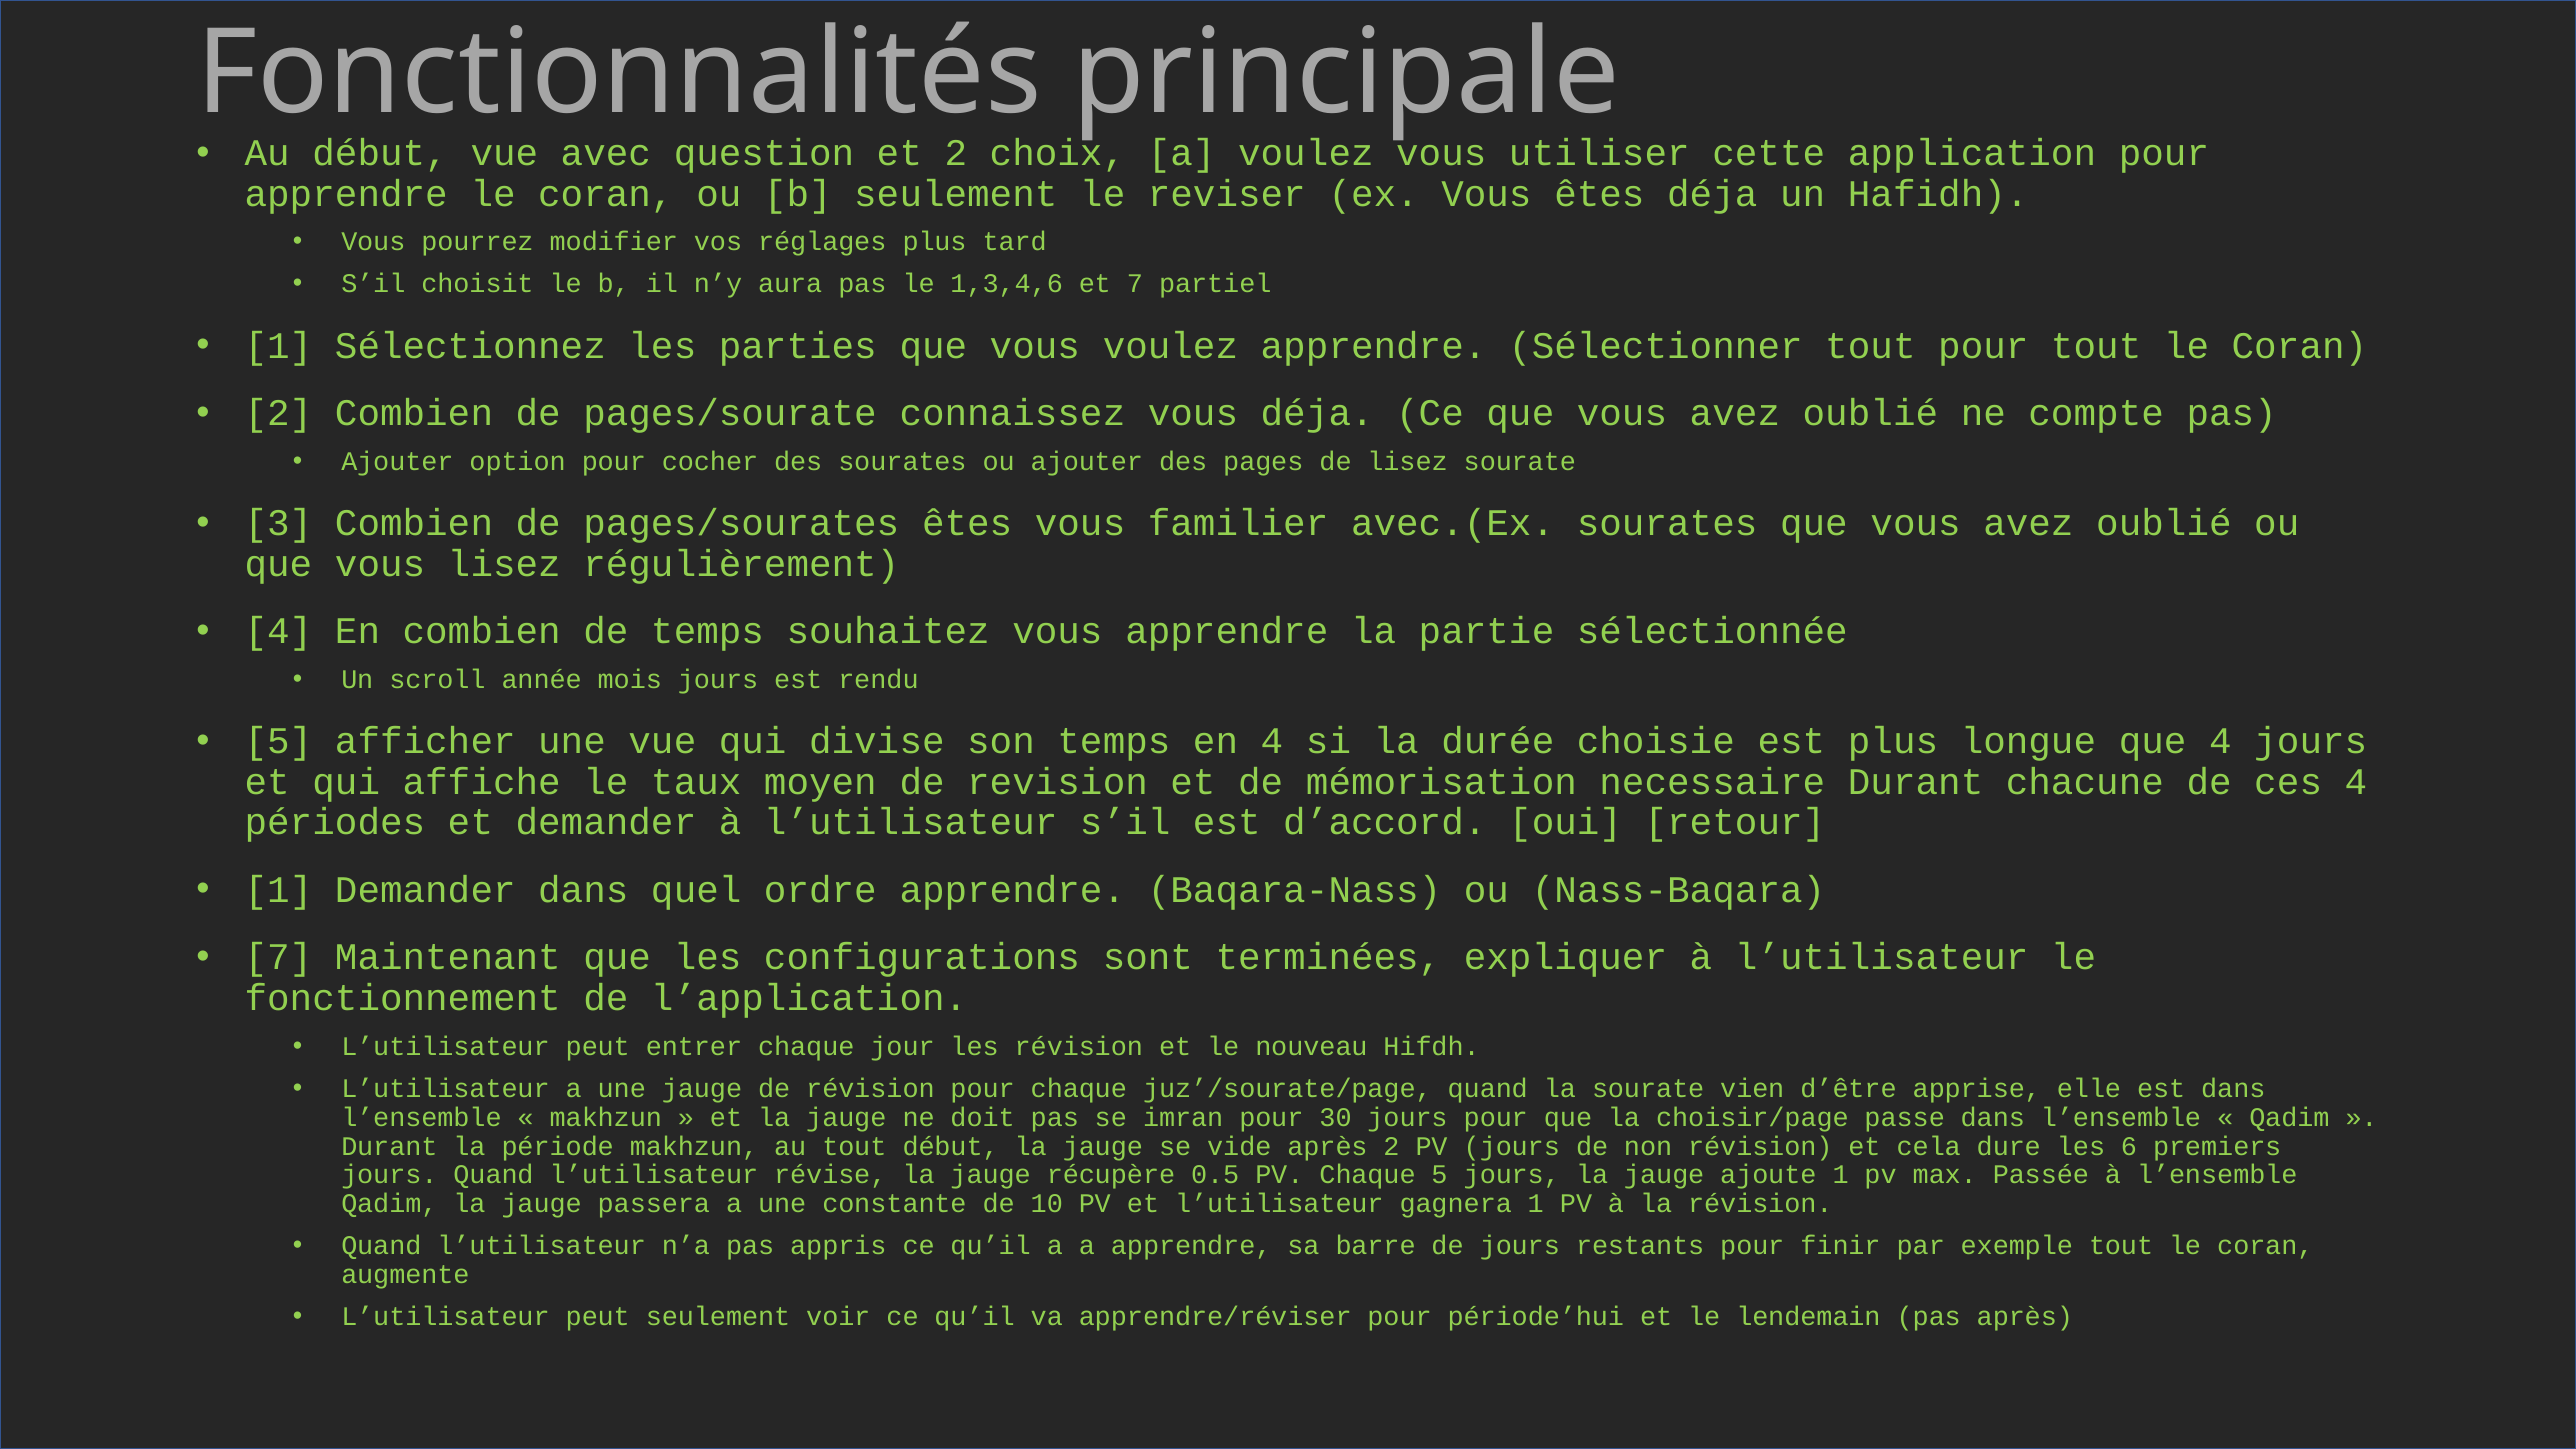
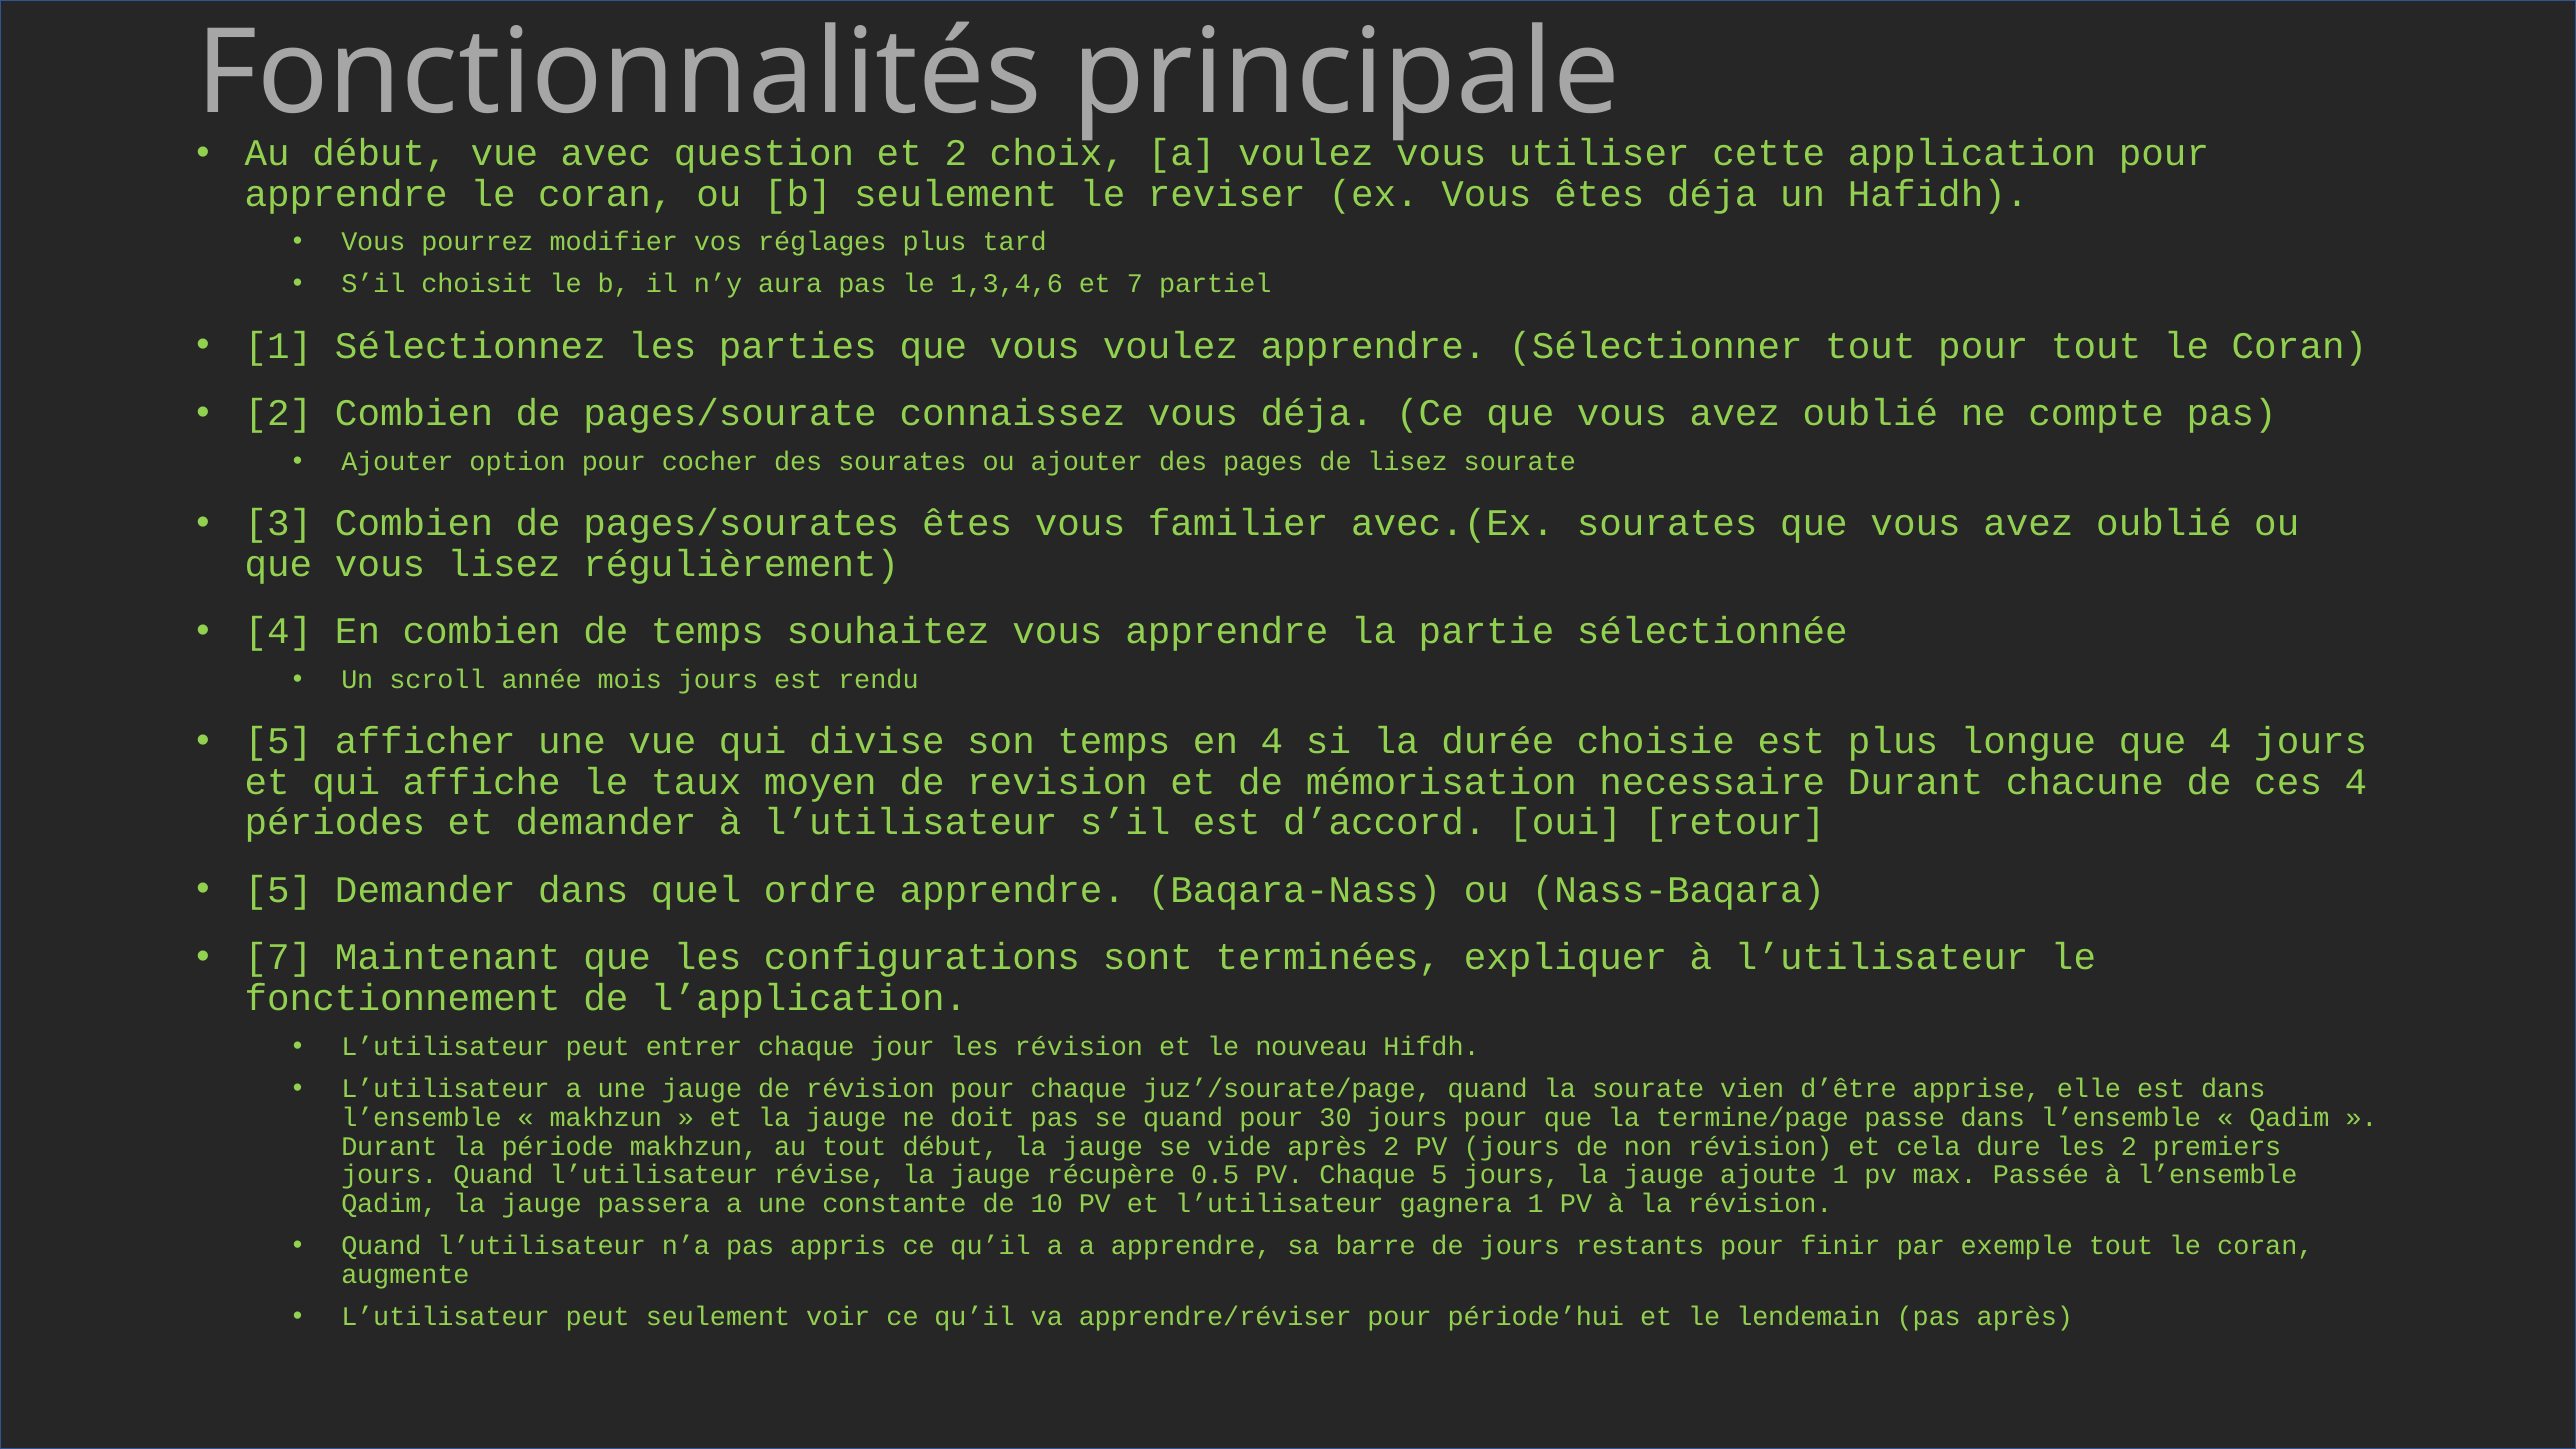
1 at (278, 890): 1 -> 5
se imran: imran -> quand
choisir/page: choisir/page -> termine/page
les 6: 6 -> 2
